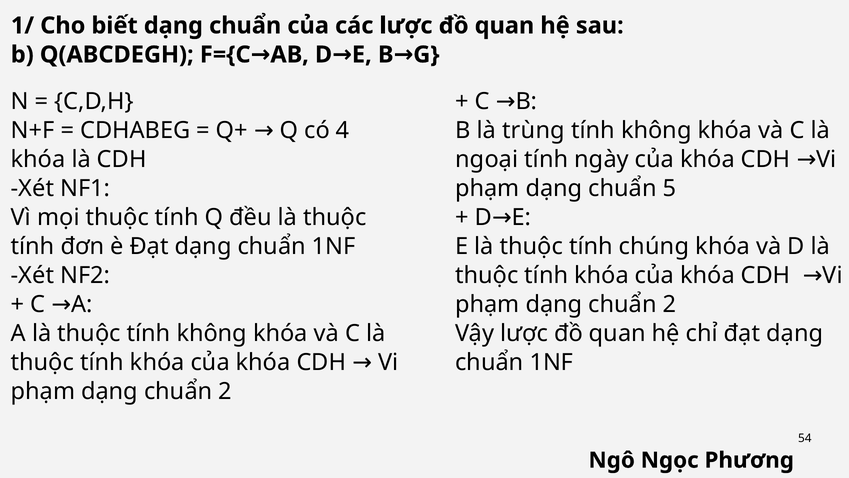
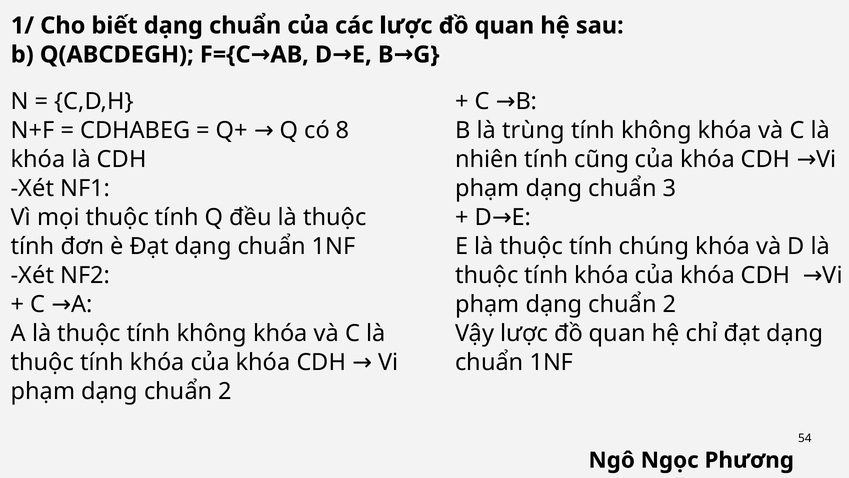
4: 4 -> 8
ngoại: ngoại -> nhiên
ngày: ngày -> cũng
5: 5 -> 3
